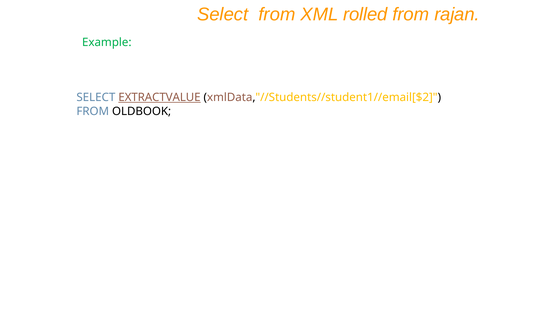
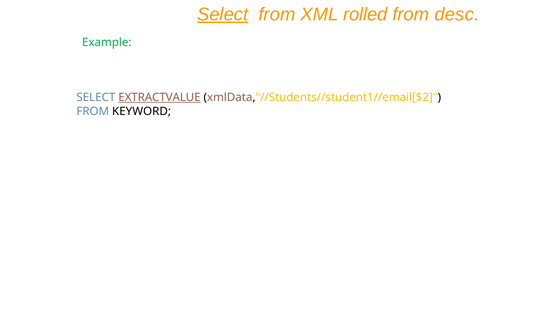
Select at (223, 14) underline: none -> present
rajan: rajan -> desc
OLDBOOK: OLDBOOK -> KEYWORD
